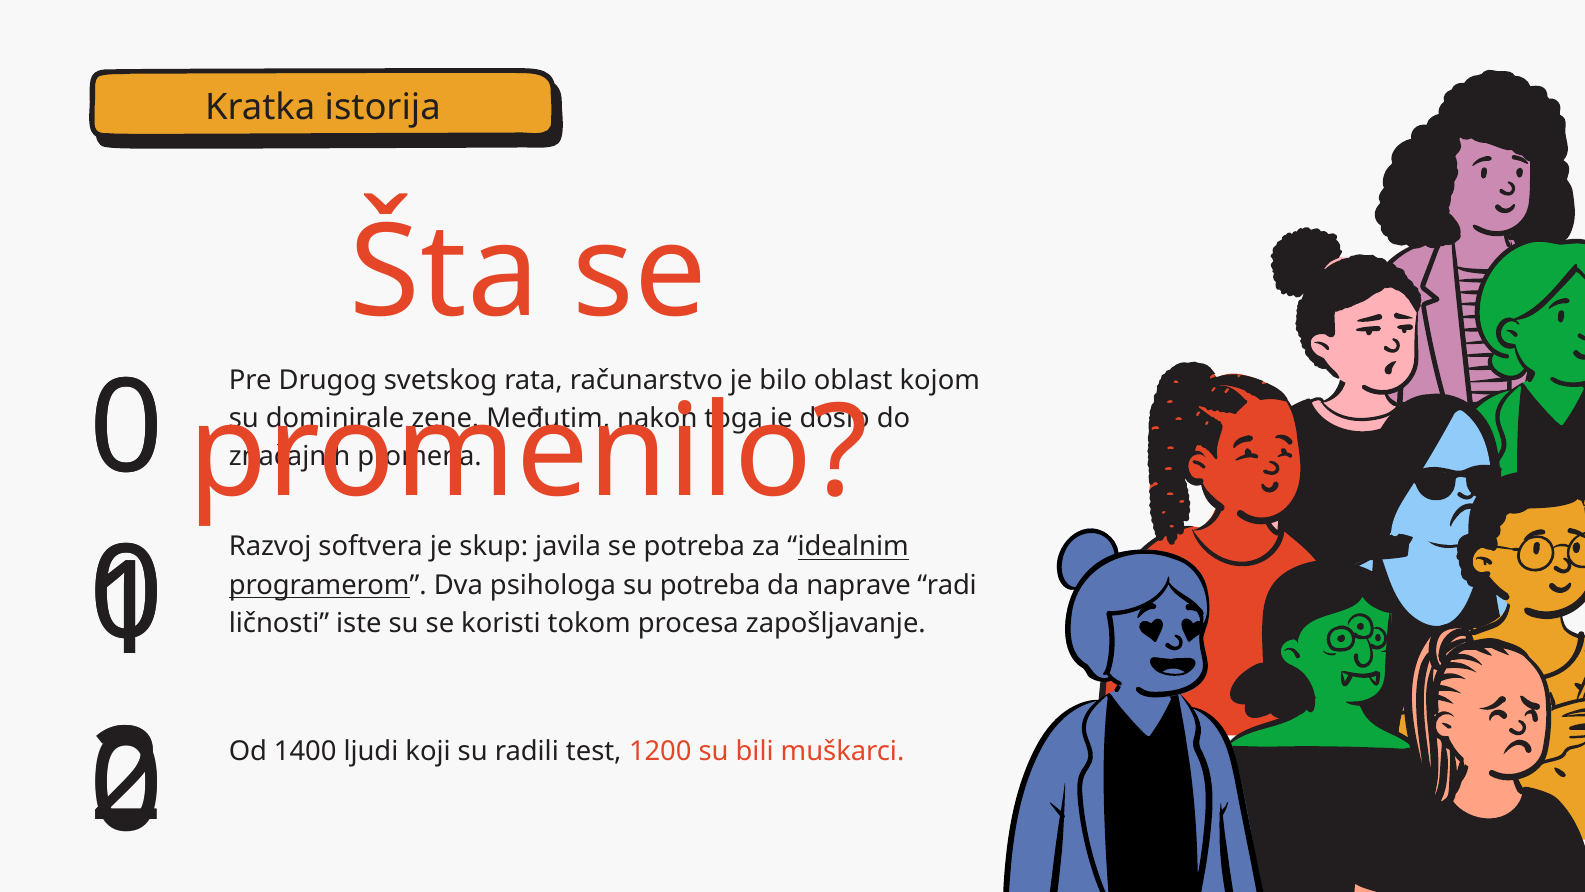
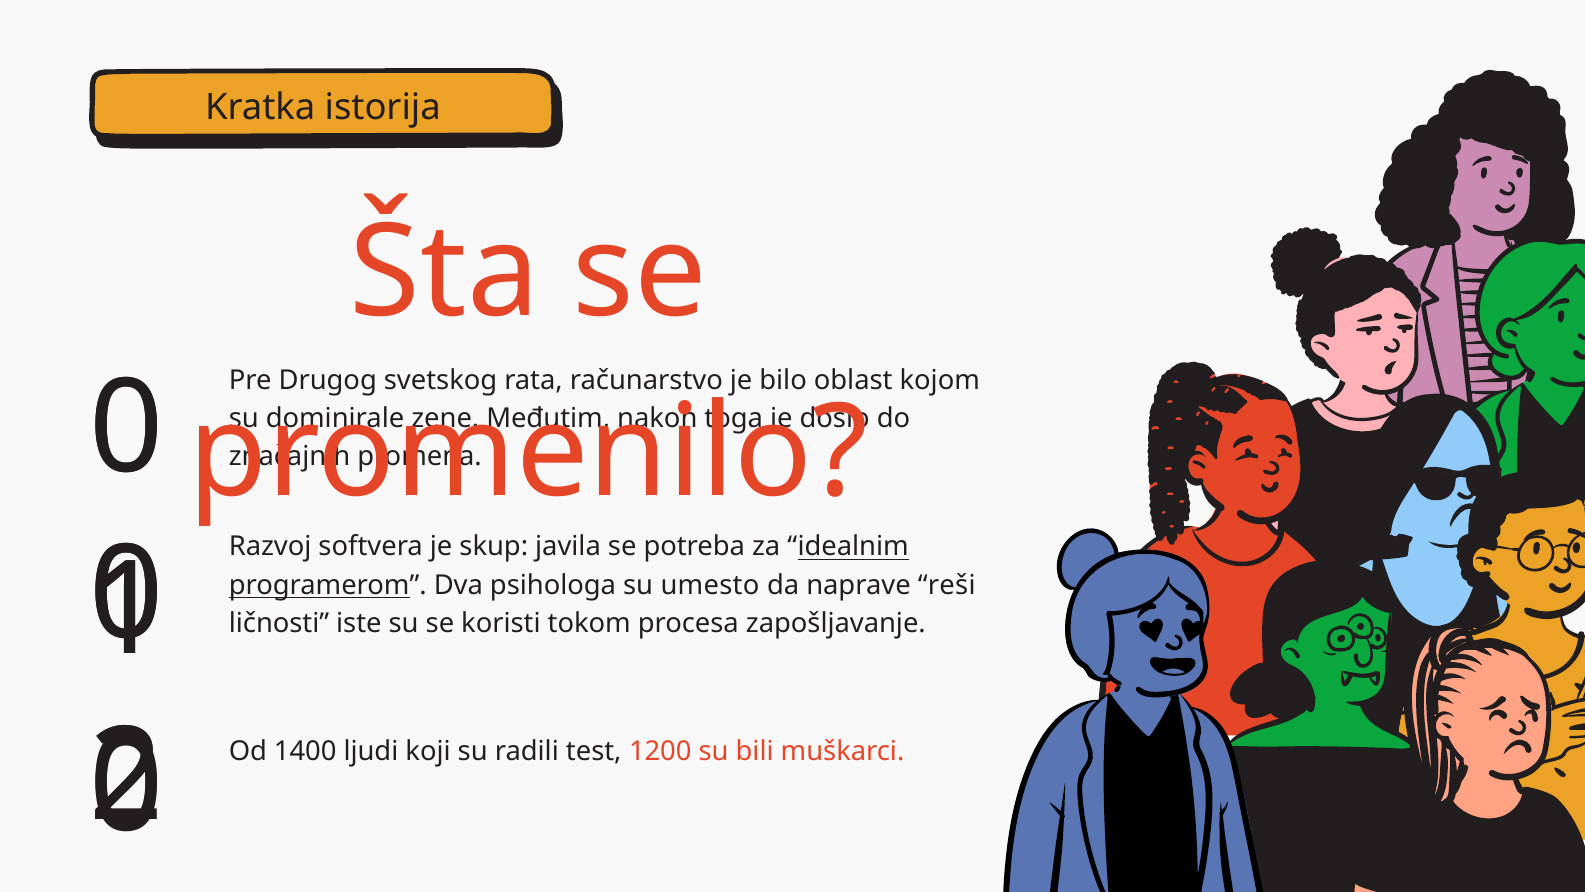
su potreba: potreba -> umesto
radi: radi -> reši
